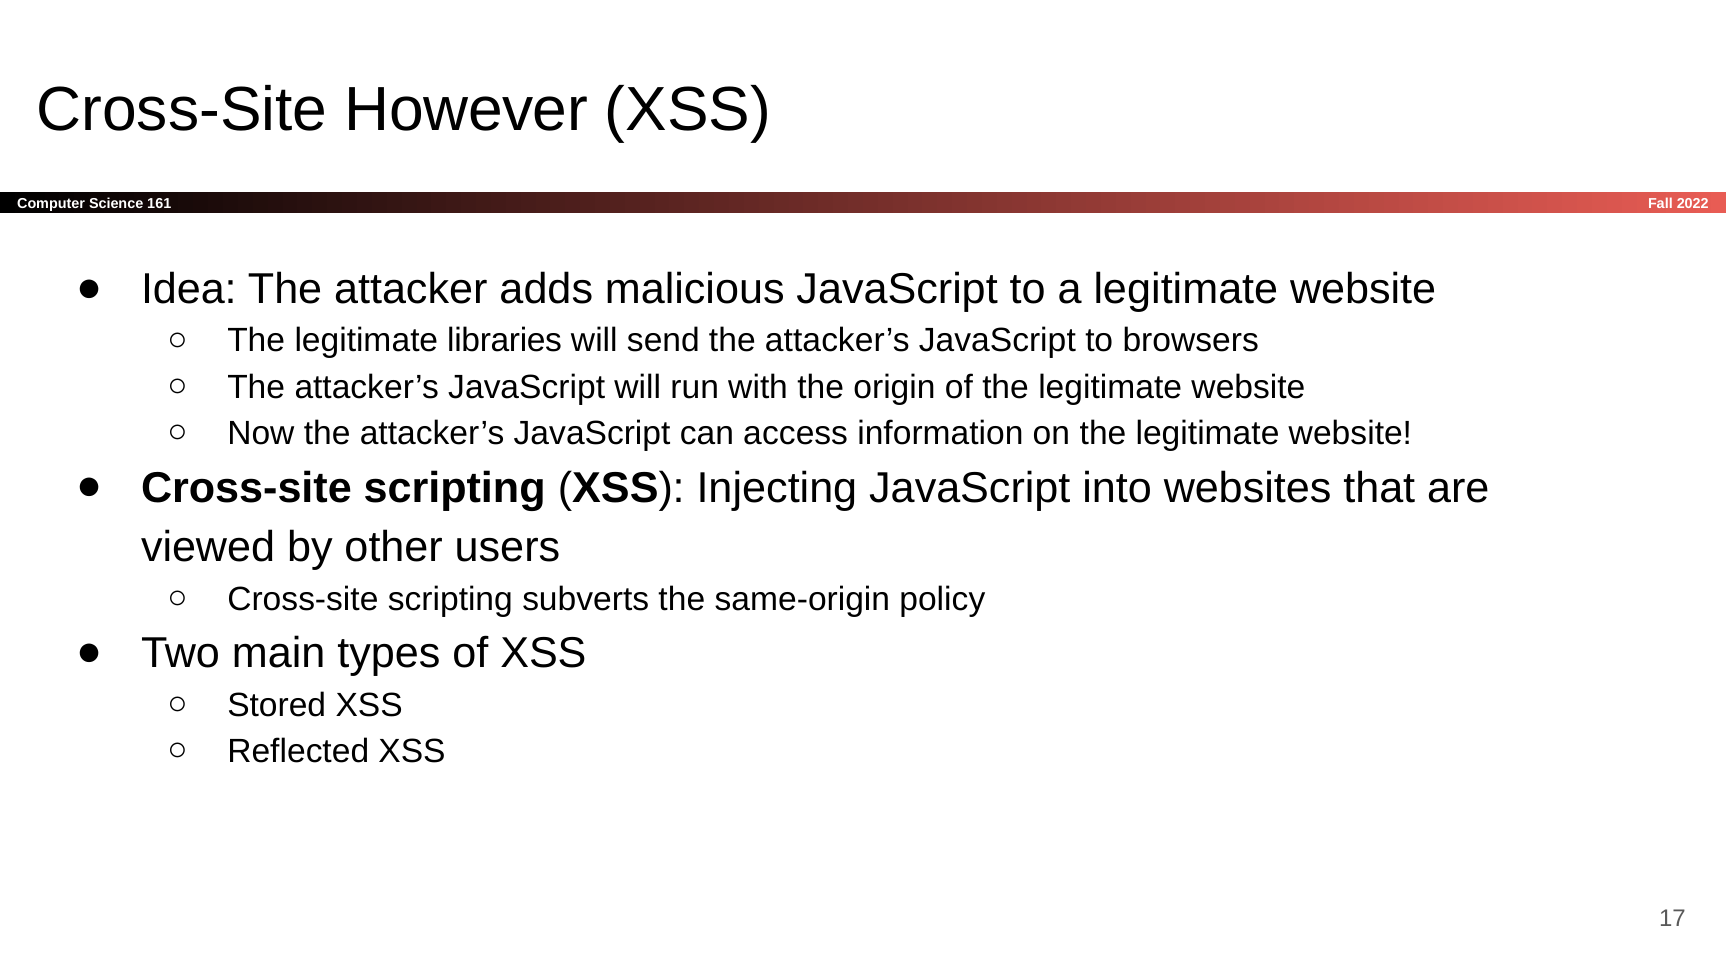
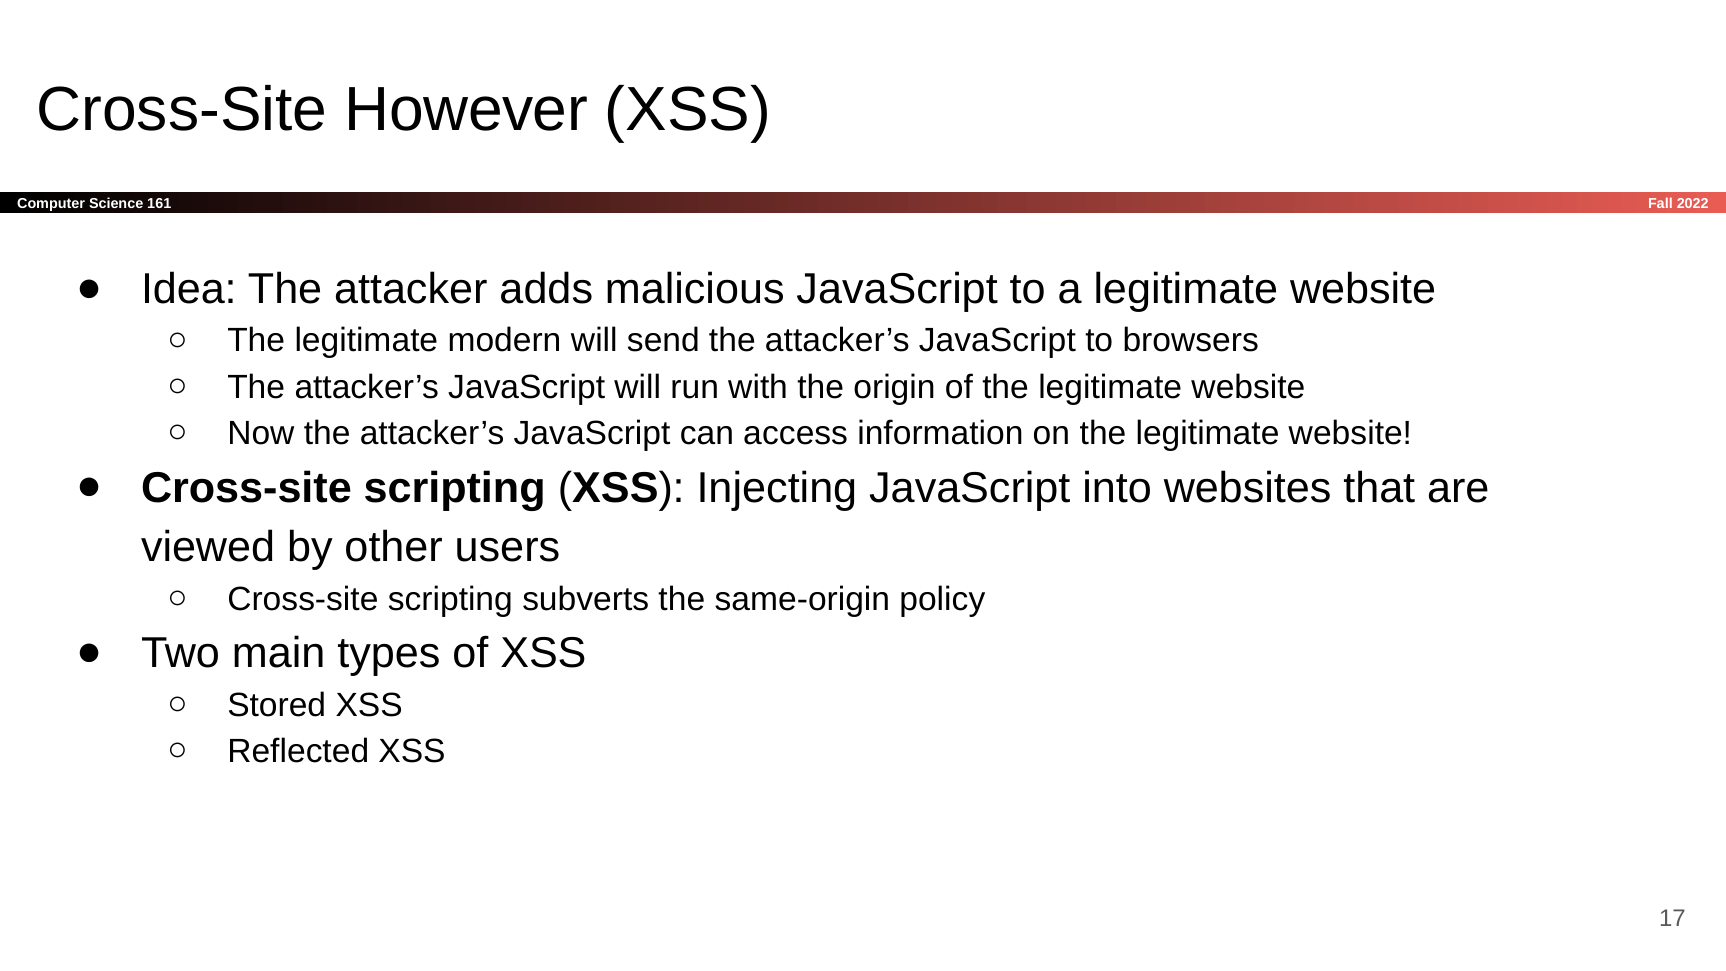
libraries: libraries -> modern
